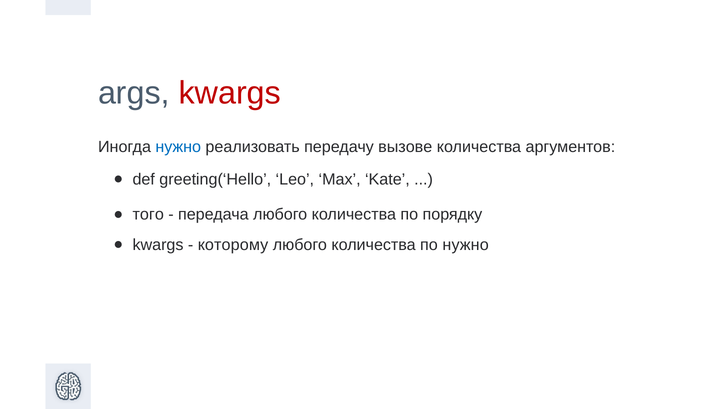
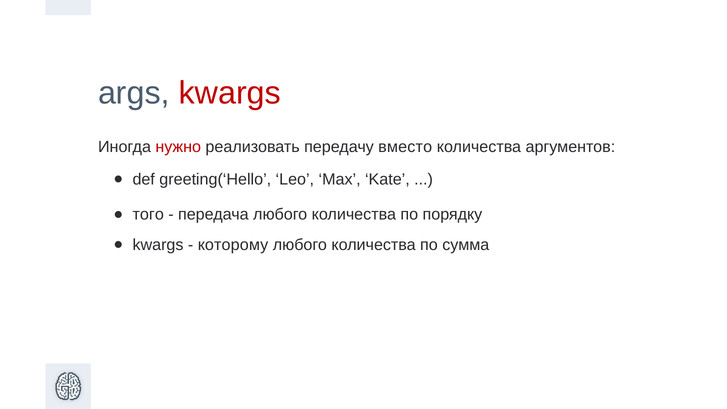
нужно at (178, 147) colour: blue -> red
вызове: вызове -> вместо
по нужно: нужно -> сумма
